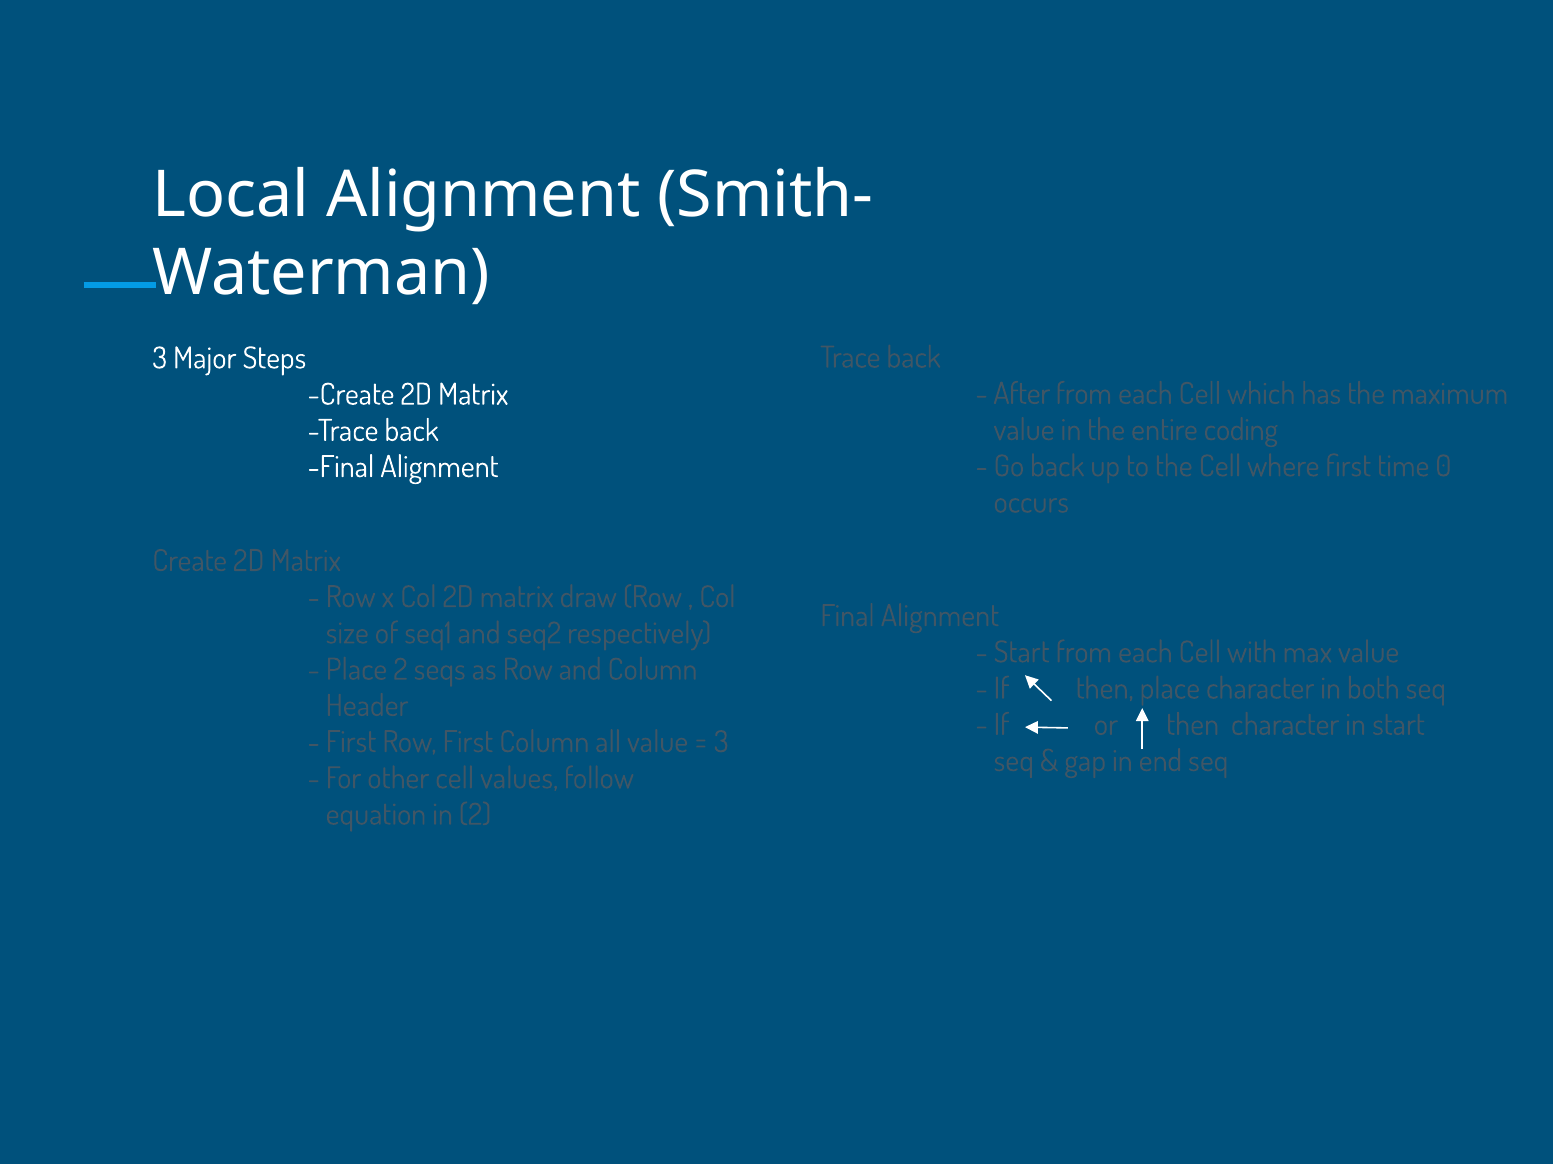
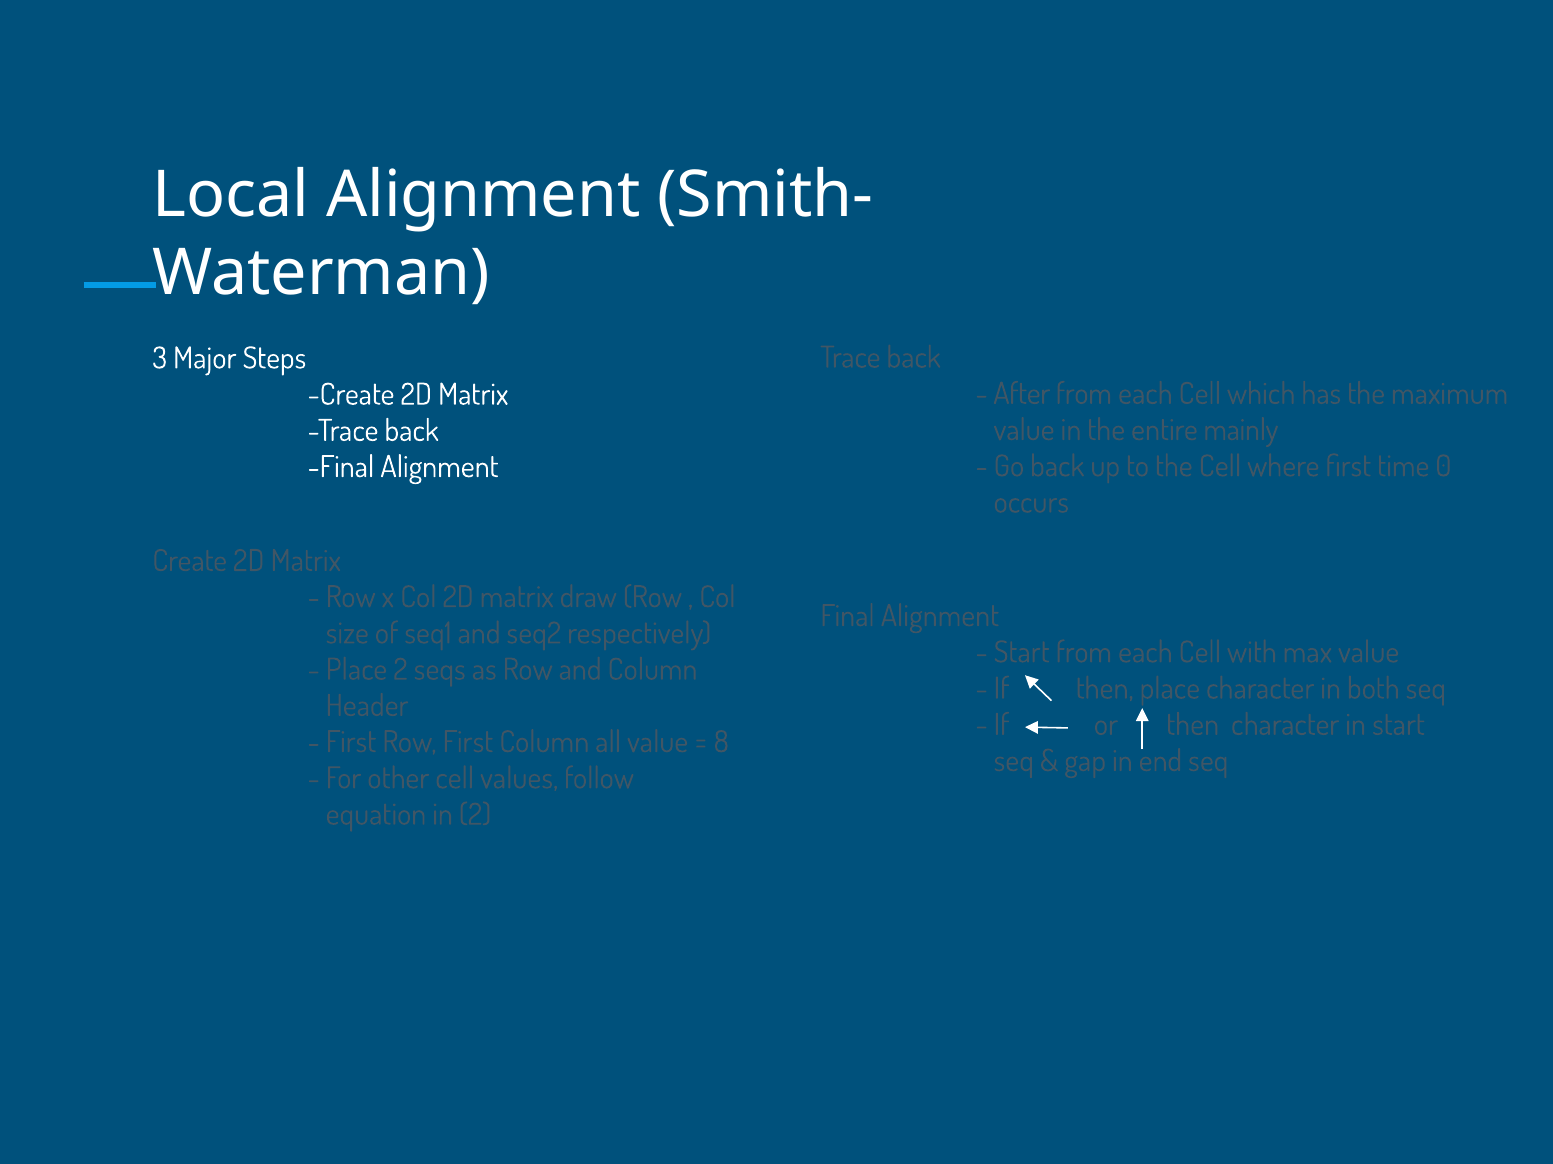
coding: coding -> mainly
3 at (721, 743): 3 -> 8
